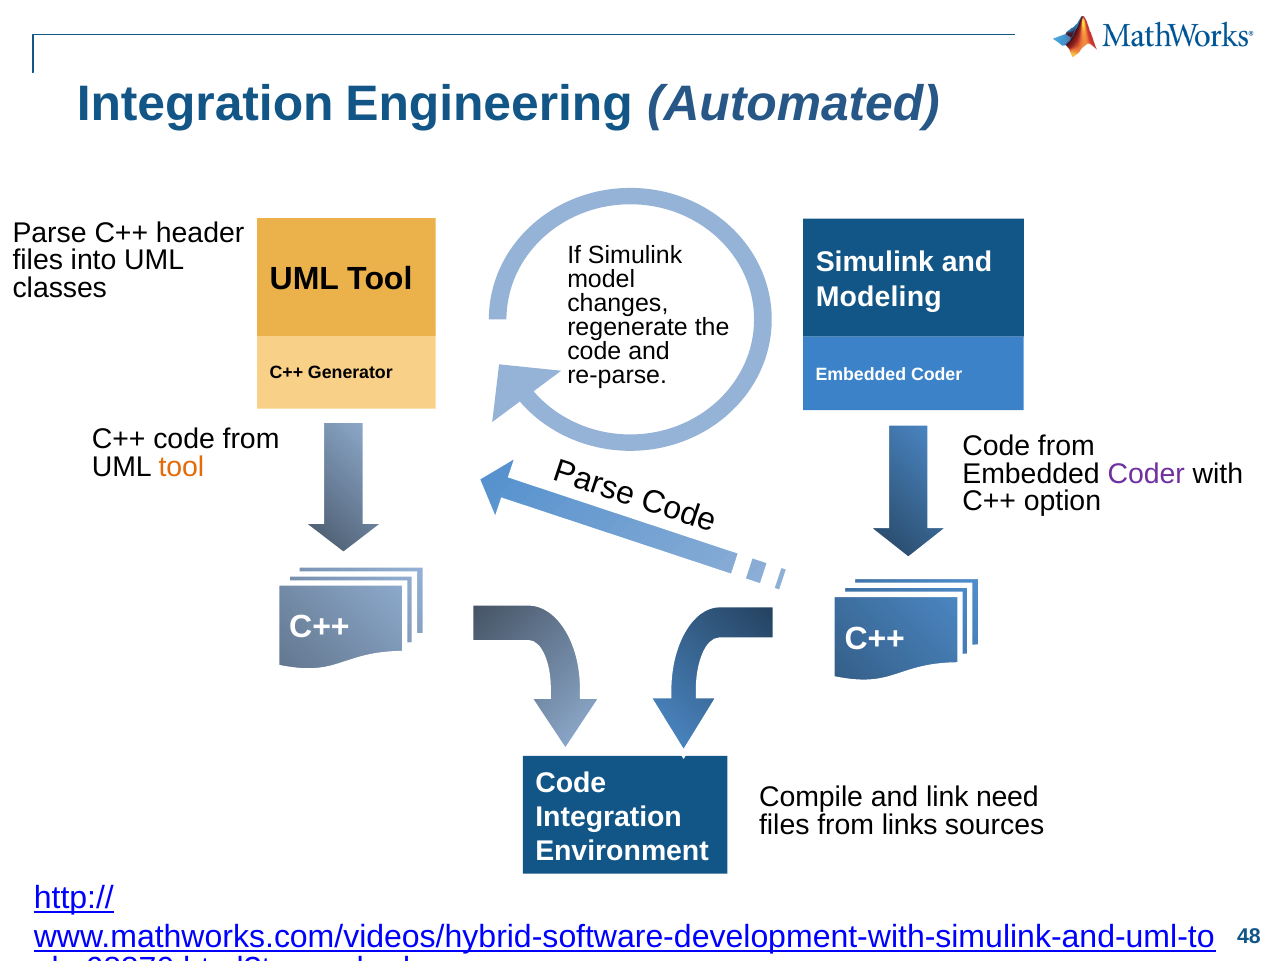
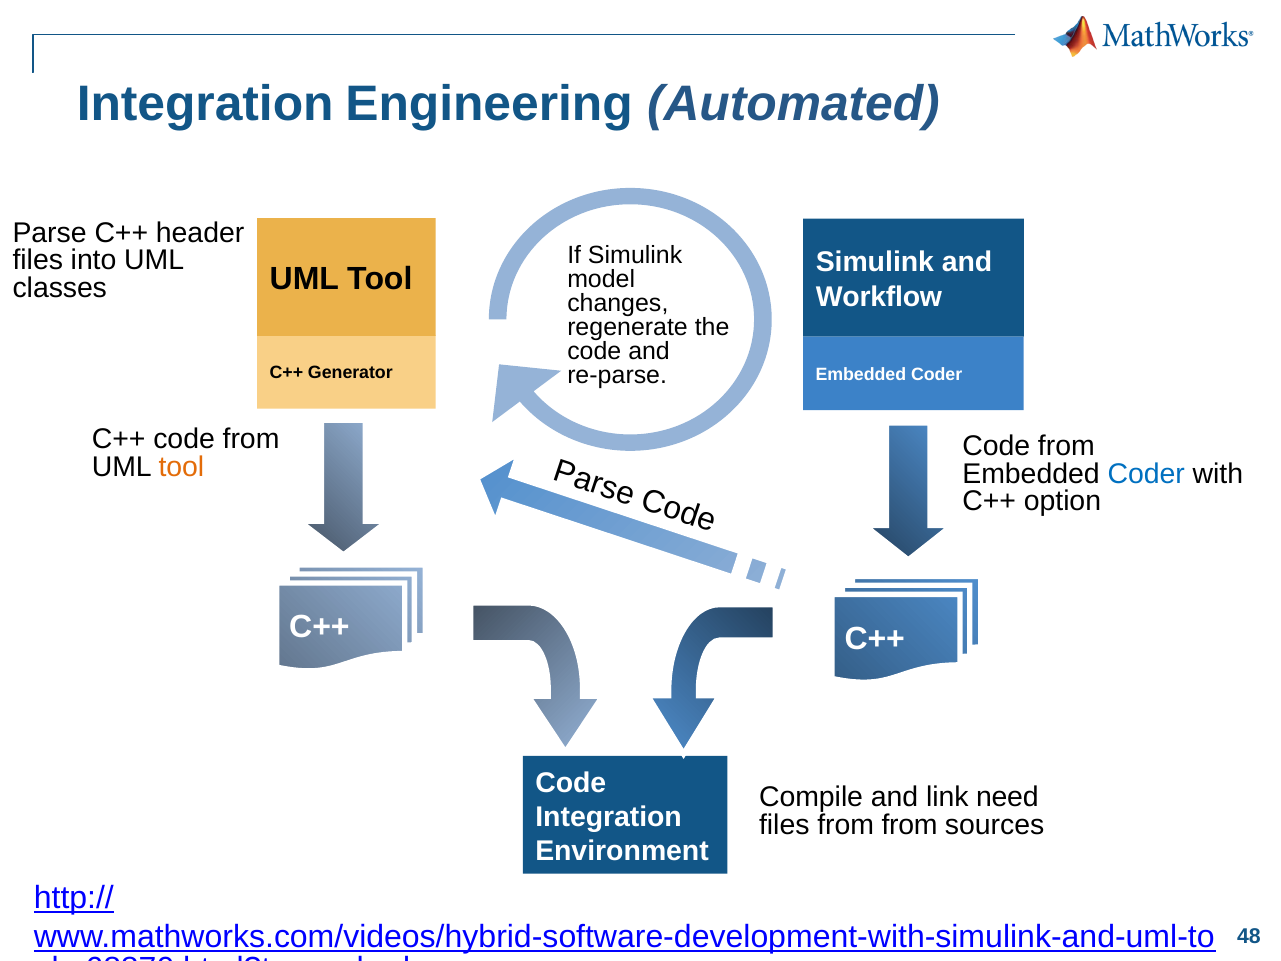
Modeling: Modeling -> Workflow
Coder at (1146, 474) colour: purple -> blue
links at (910, 825): links -> from
